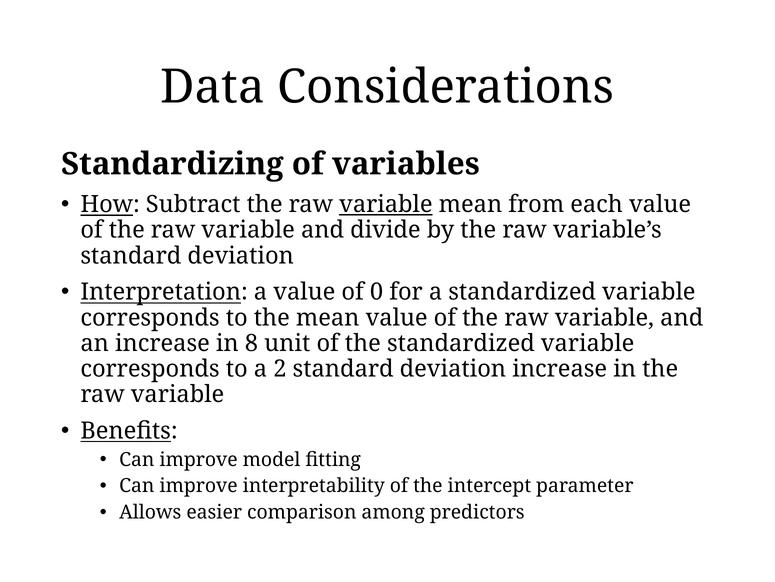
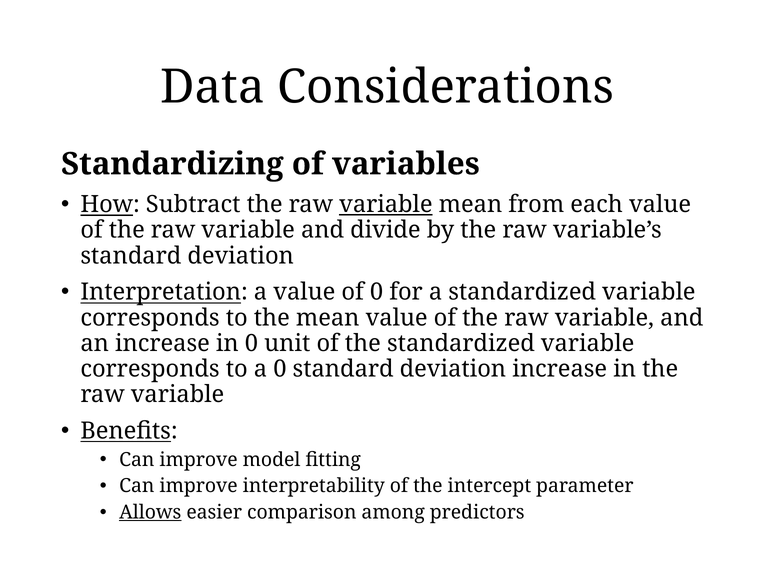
in 8: 8 -> 0
a 2: 2 -> 0
Allows underline: none -> present
